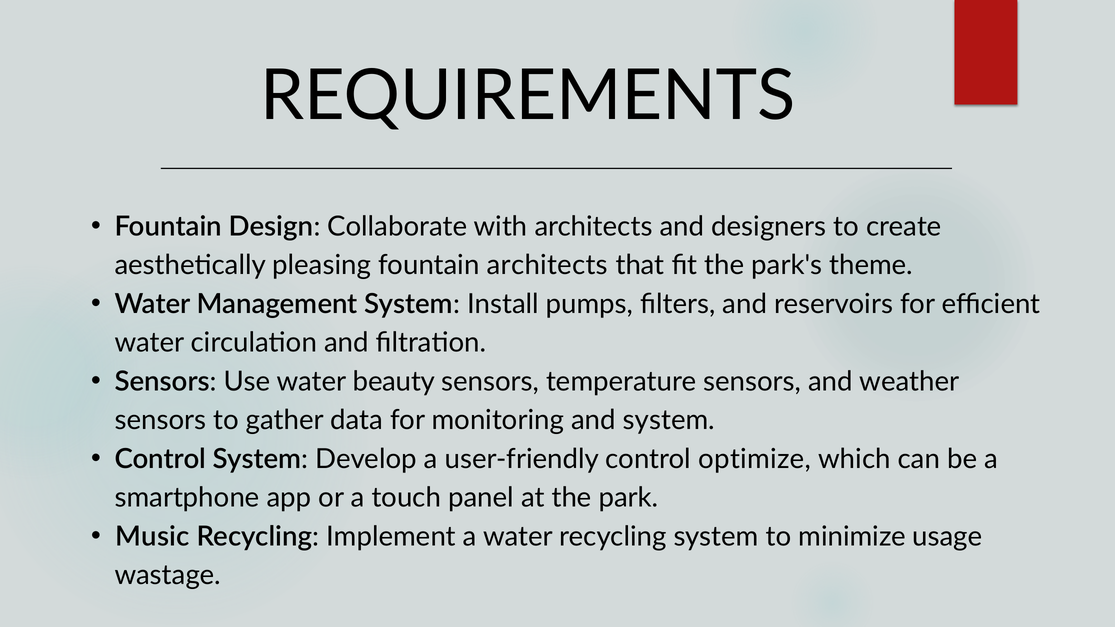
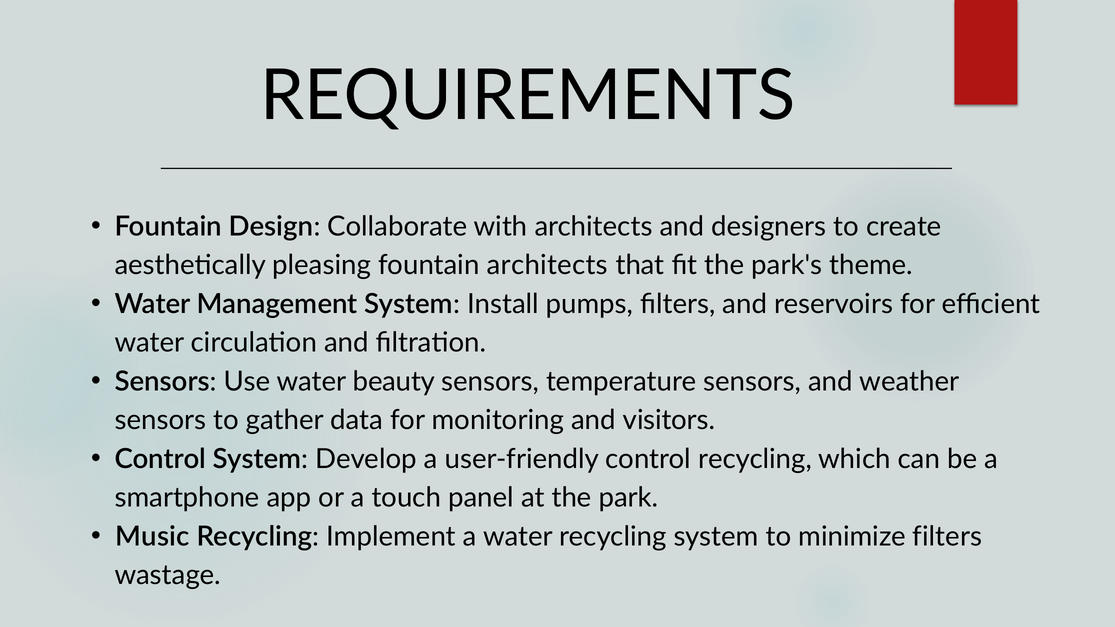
and system: system -> visitors
control optimize: optimize -> recycling
minimize usage: usage -> filters
